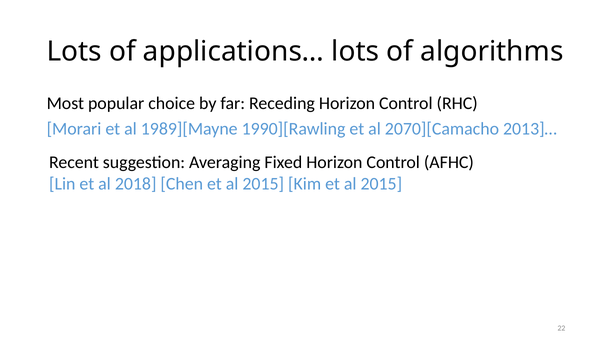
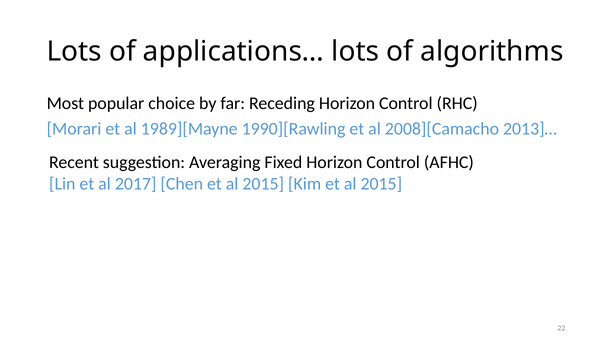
2070][Camacho: 2070][Camacho -> 2008][Camacho
2018: 2018 -> 2017
